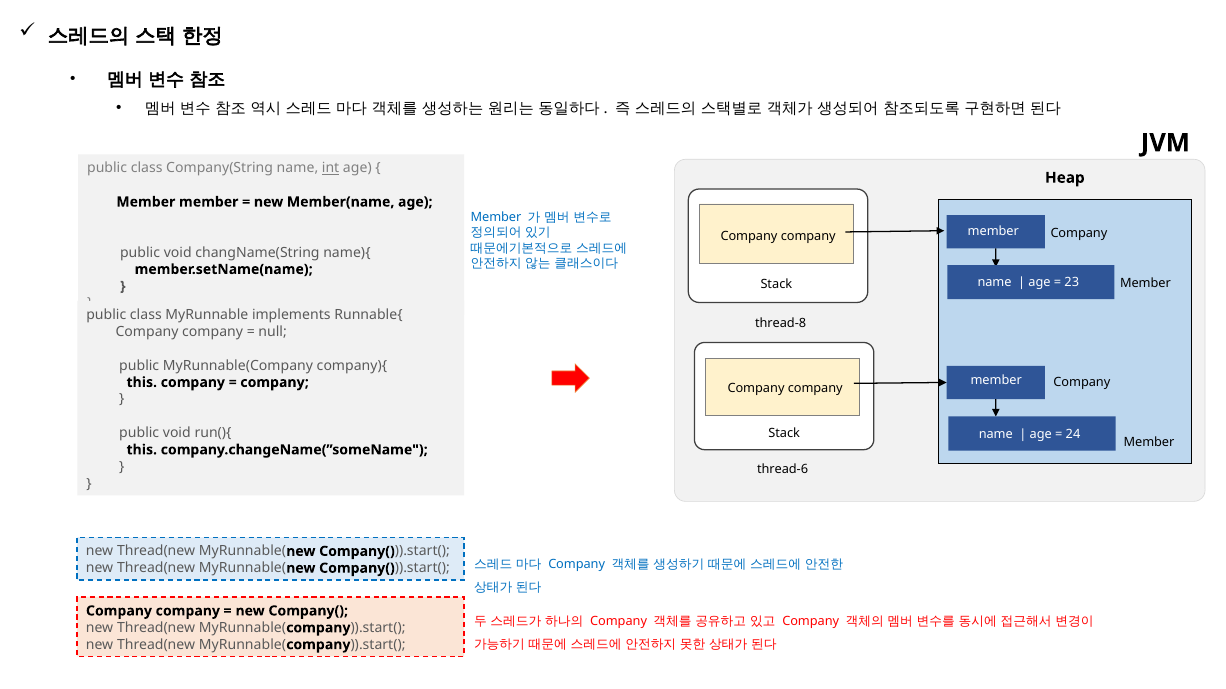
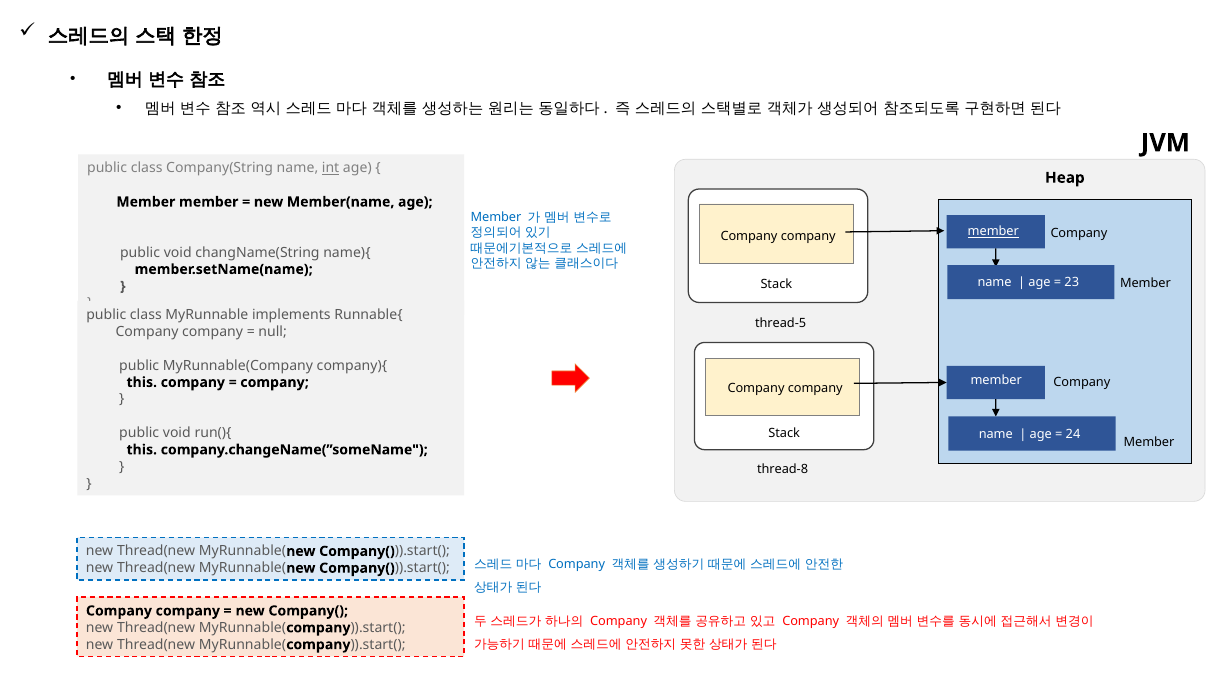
member at (993, 232) underline: none -> present
thread-8: thread-8 -> thread-5
thread-6: thread-6 -> thread-8
